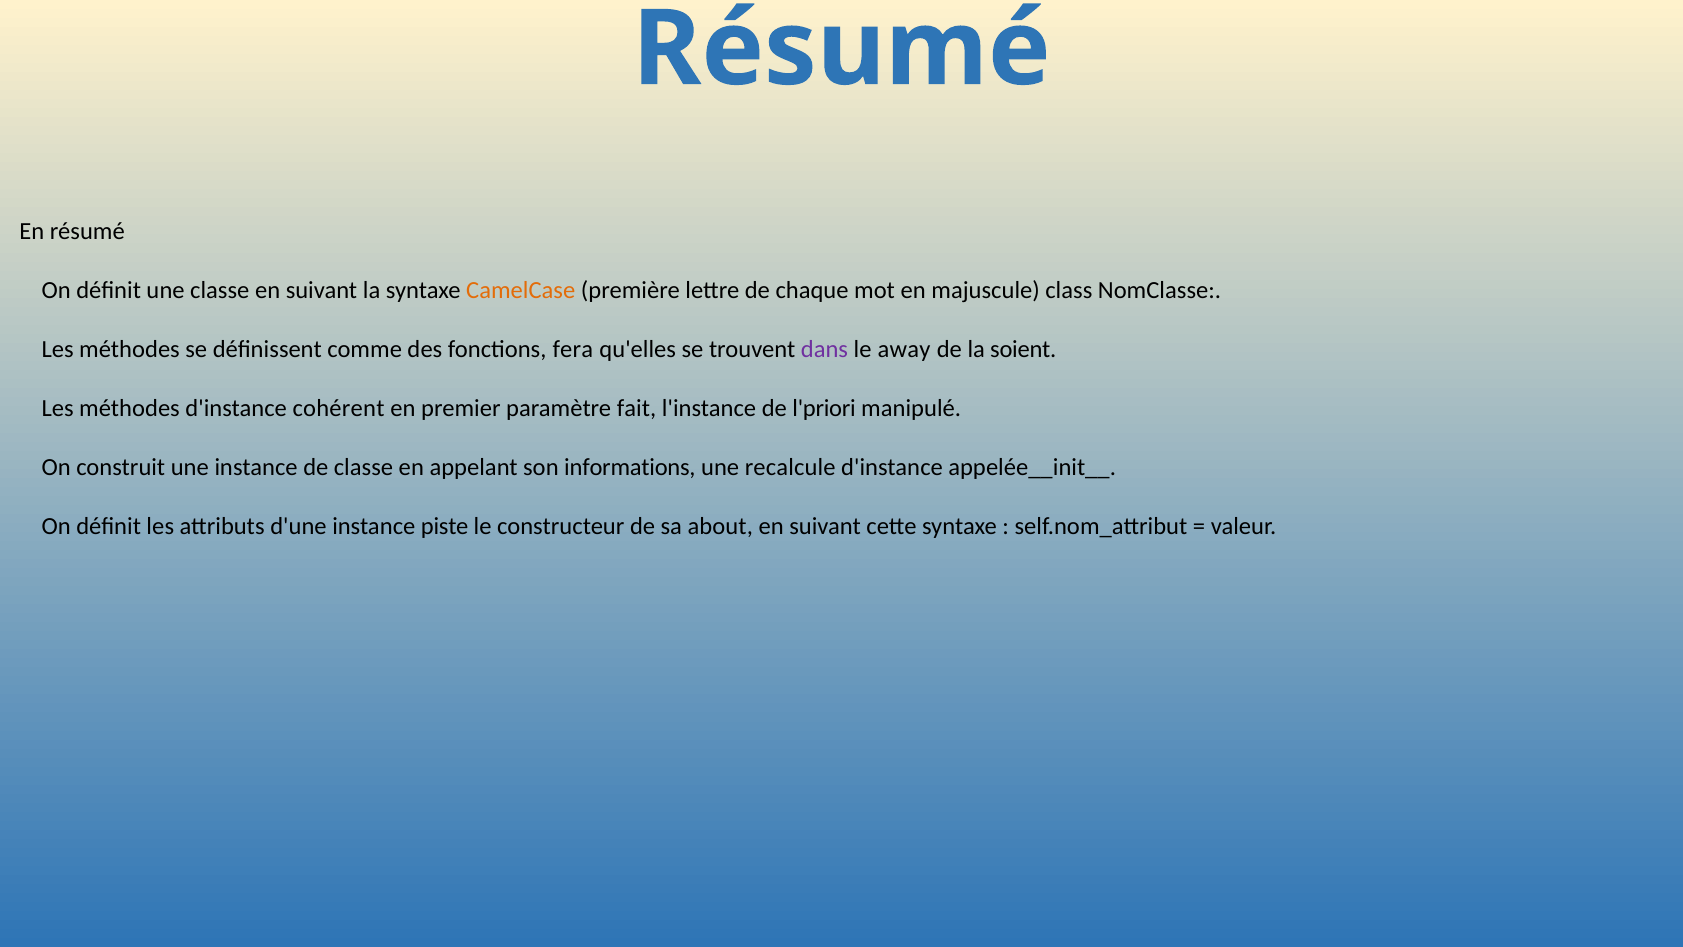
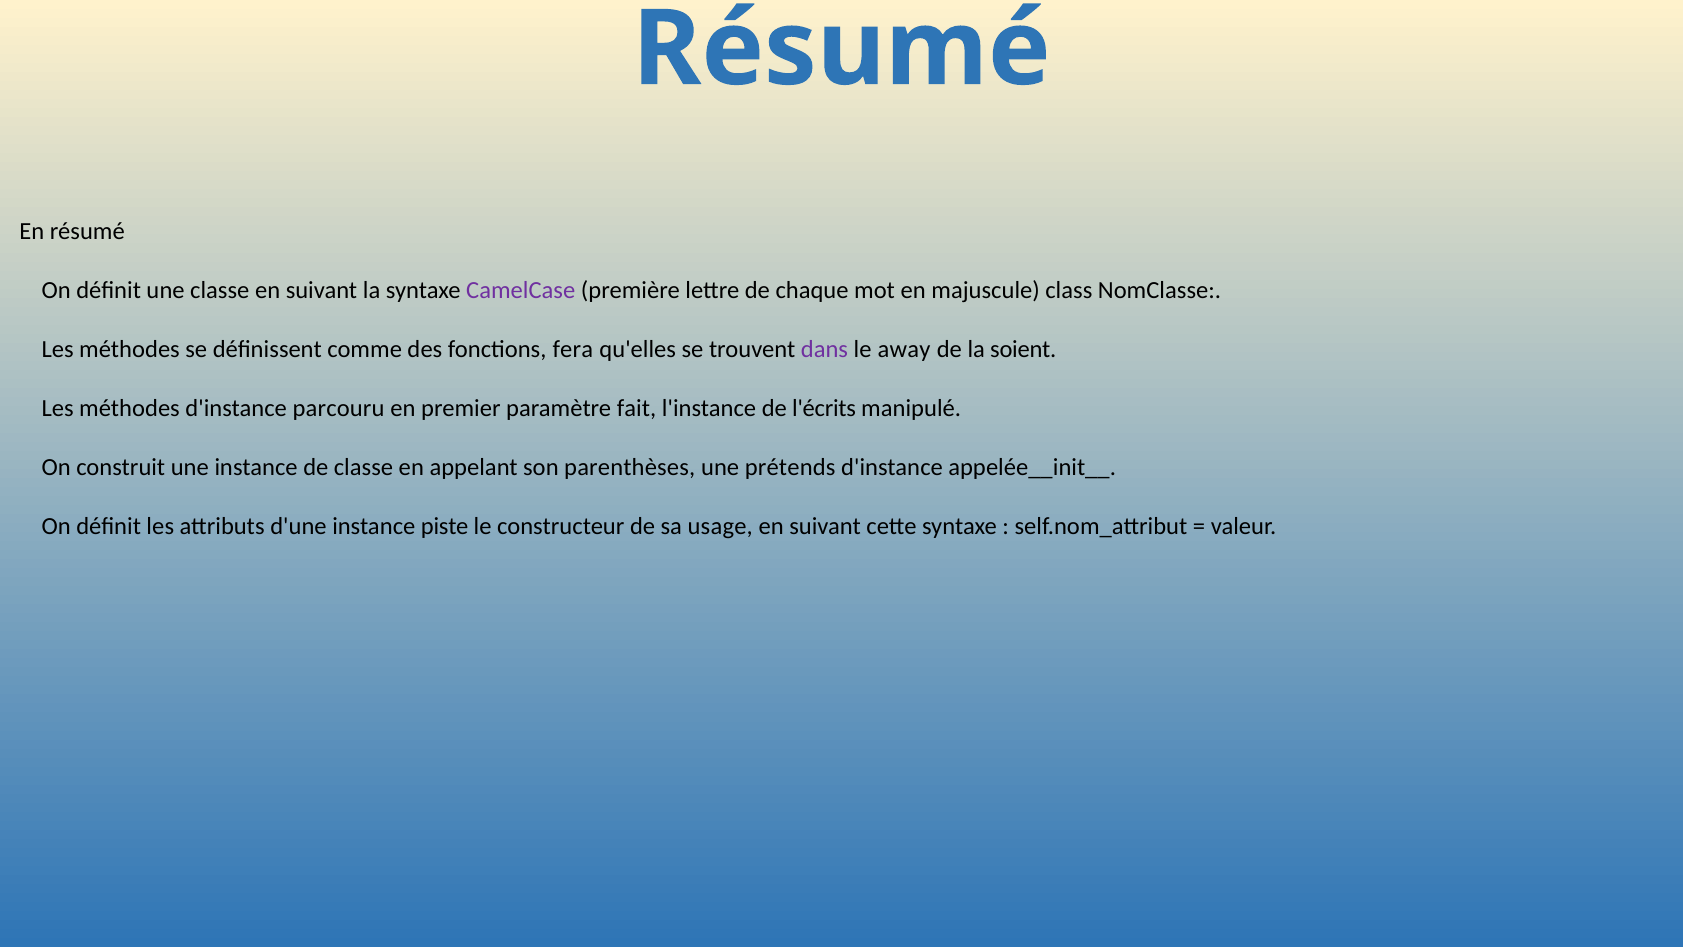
CamelCase colour: orange -> purple
cohérent: cohérent -> parcouru
l'priori: l'priori -> l'écrits
informations: informations -> parenthèses
recalcule: recalcule -> prétends
about: about -> usage
